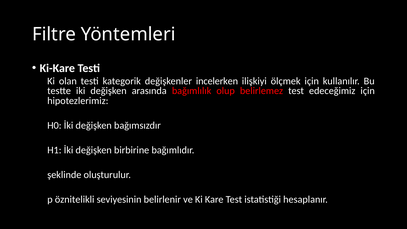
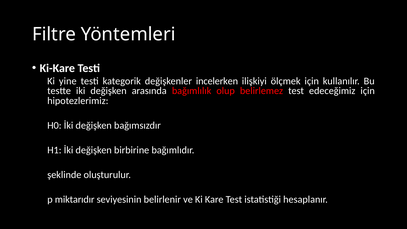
olan: olan -> yine
öznitelikli: öznitelikli -> miktarıdır
